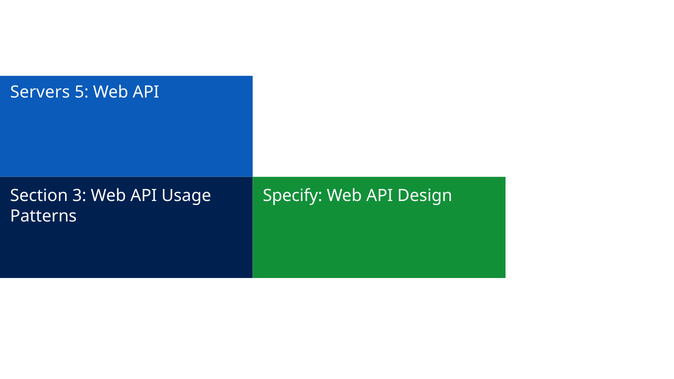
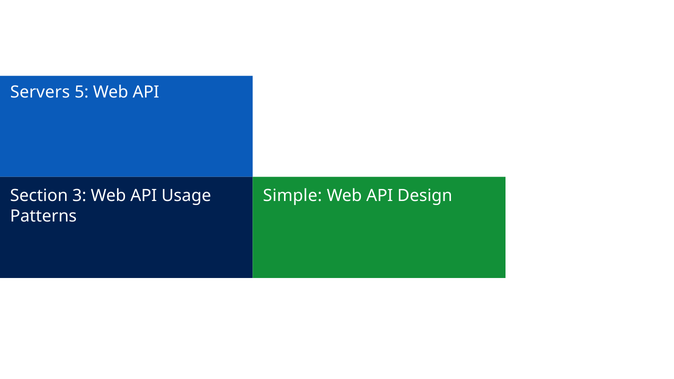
Specify: Specify -> Simple
